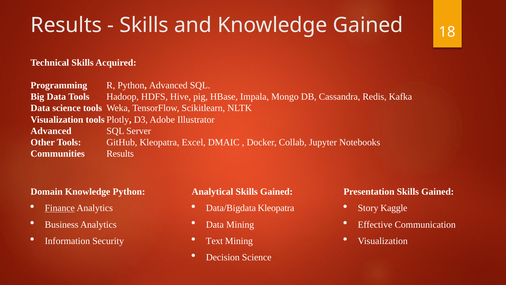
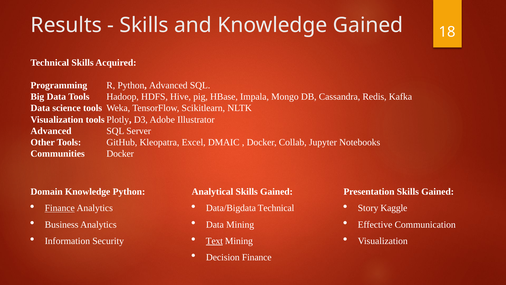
Communities Results: Results -> Docker
Data/Bigdata Kleopatra: Kleopatra -> Technical
Text underline: none -> present
Decision Science: Science -> Finance
